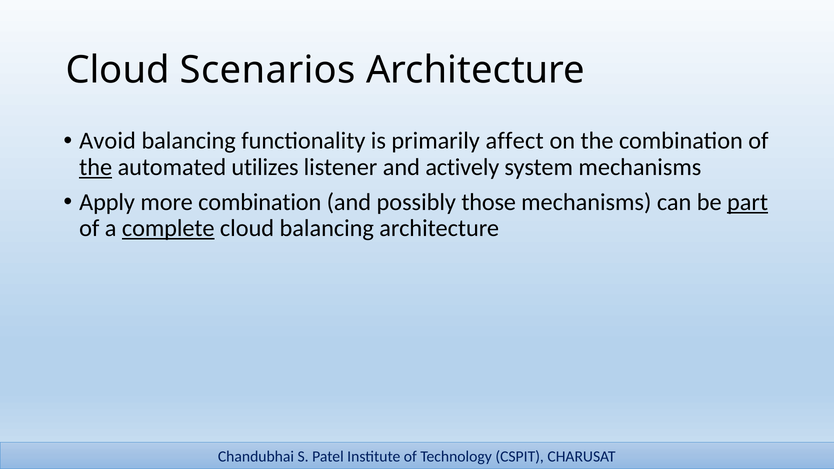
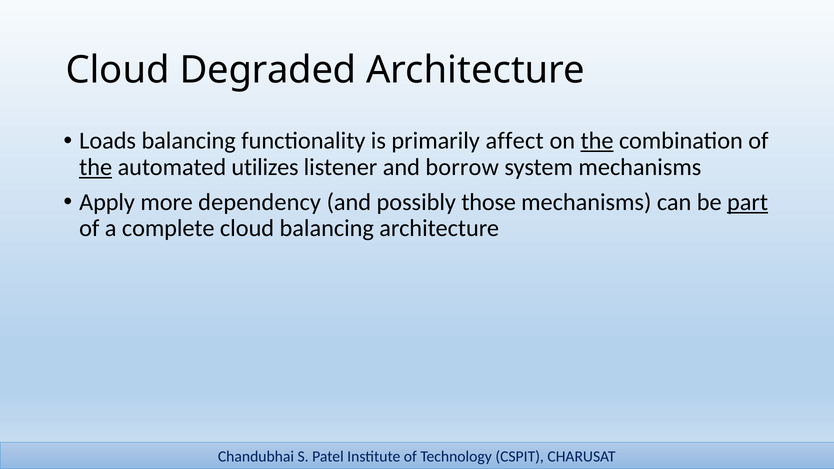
Scenarios: Scenarios -> Degraded
Avoid: Avoid -> Loads
the at (597, 141) underline: none -> present
actively: actively -> borrow
more combination: combination -> dependency
complete underline: present -> none
